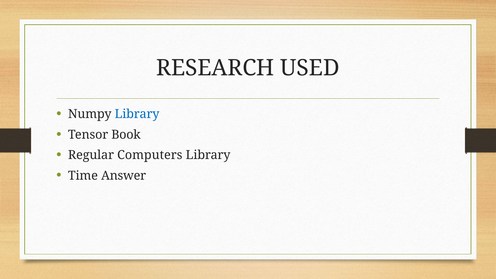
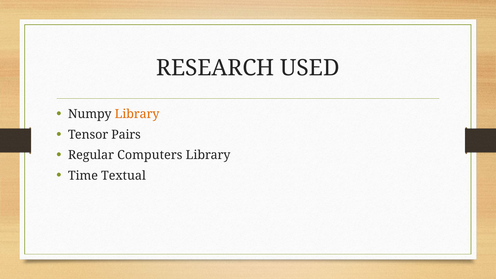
Library at (137, 114) colour: blue -> orange
Book: Book -> Pairs
Answer: Answer -> Textual
